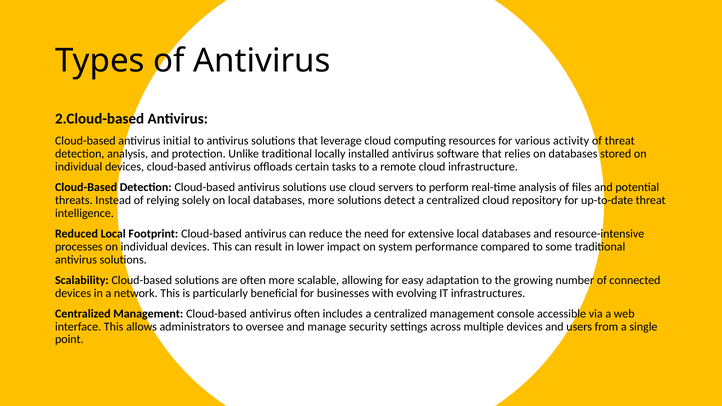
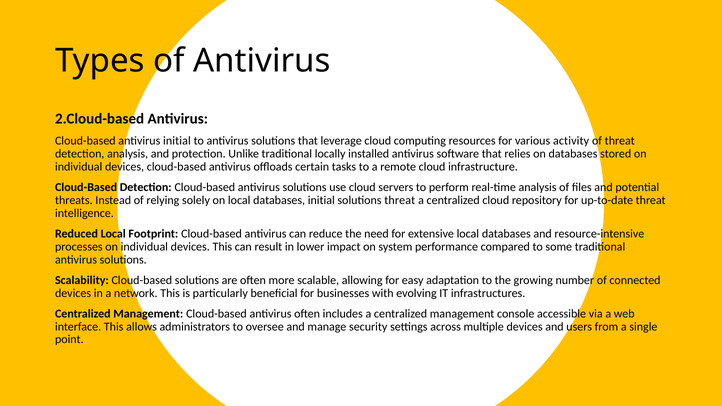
databases more: more -> initial
solutions detect: detect -> threat
